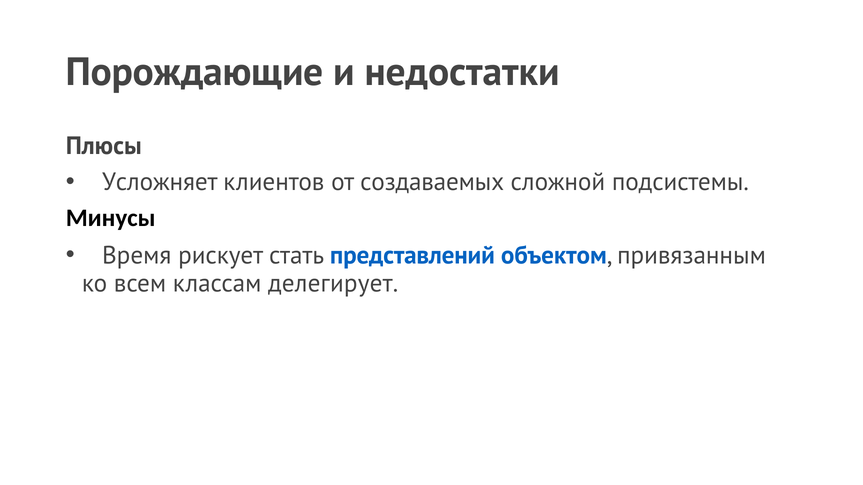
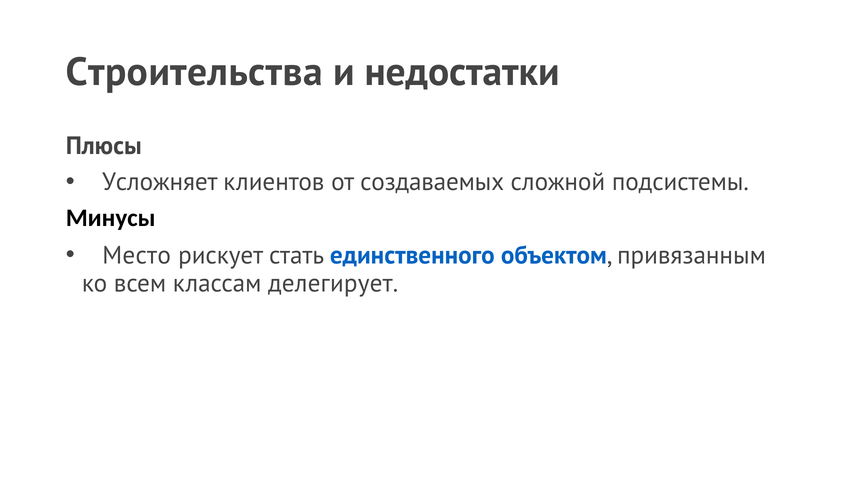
Порождающие: Порождающие -> Строительства
Время: Время -> Место
представлений: представлений -> единственного
